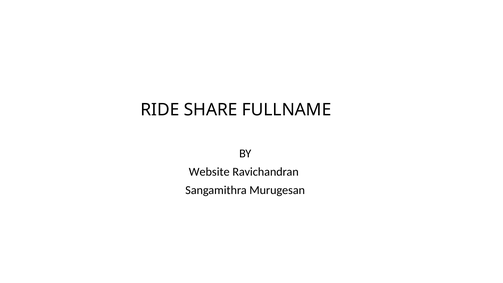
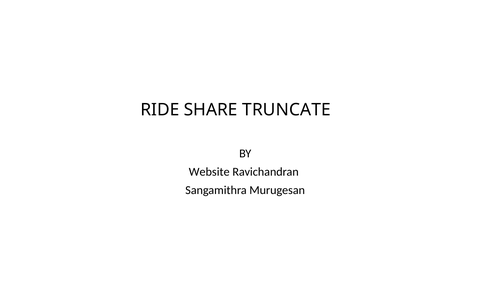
FULLNAME: FULLNAME -> TRUNCATE
